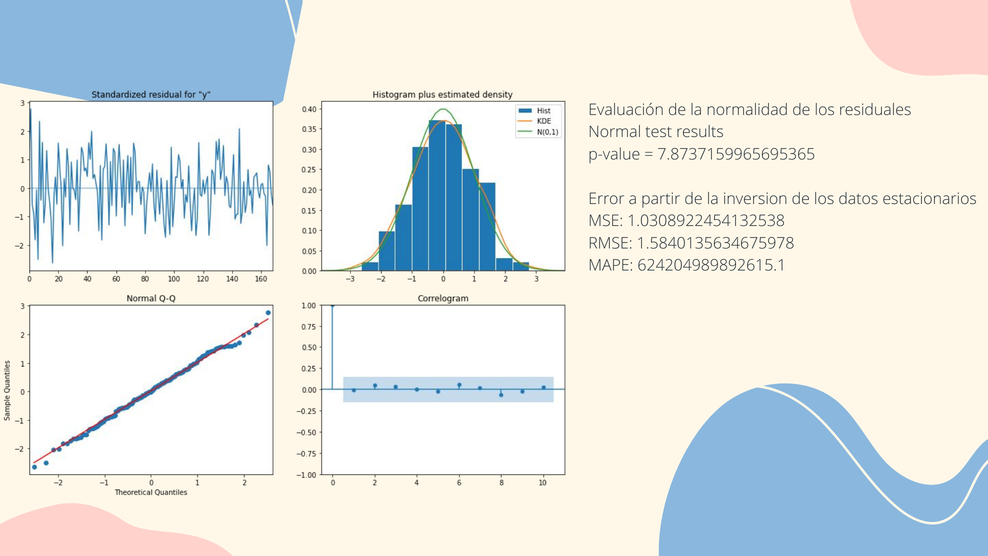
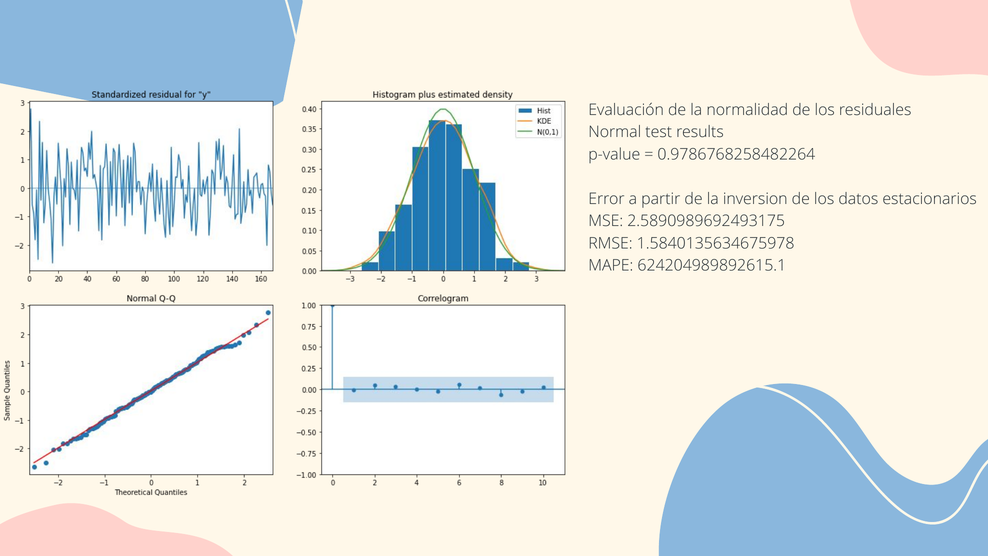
7.8737159965695365: 7.8737159965695365 -> 0.9786768258482264
1.0308922454132538: 1.0308922454132538 -> 2.5890989692493175
